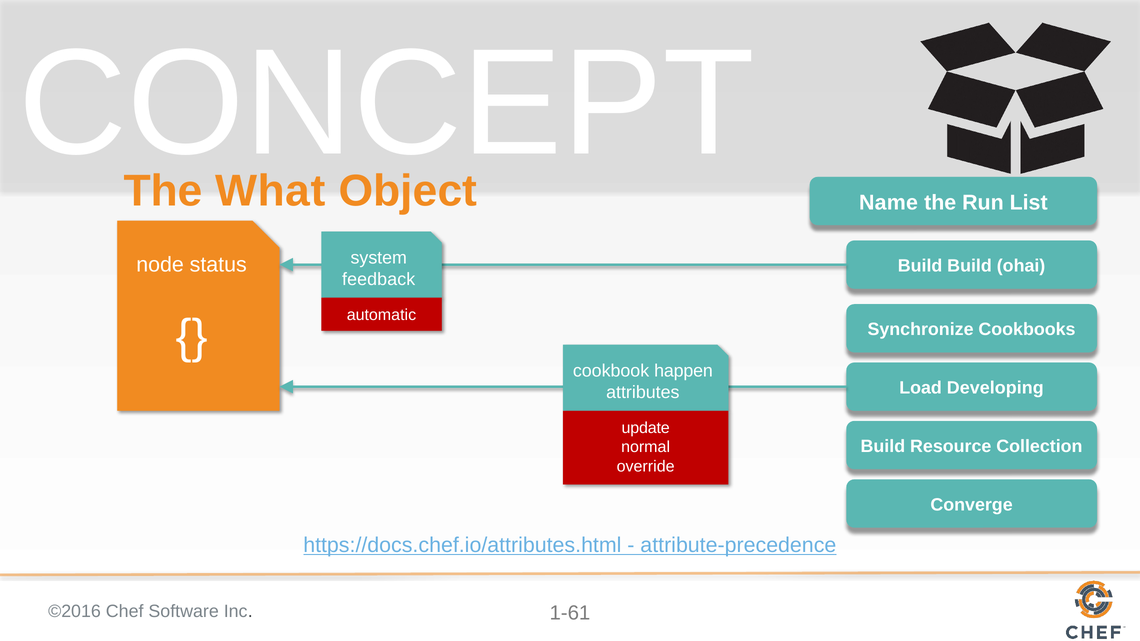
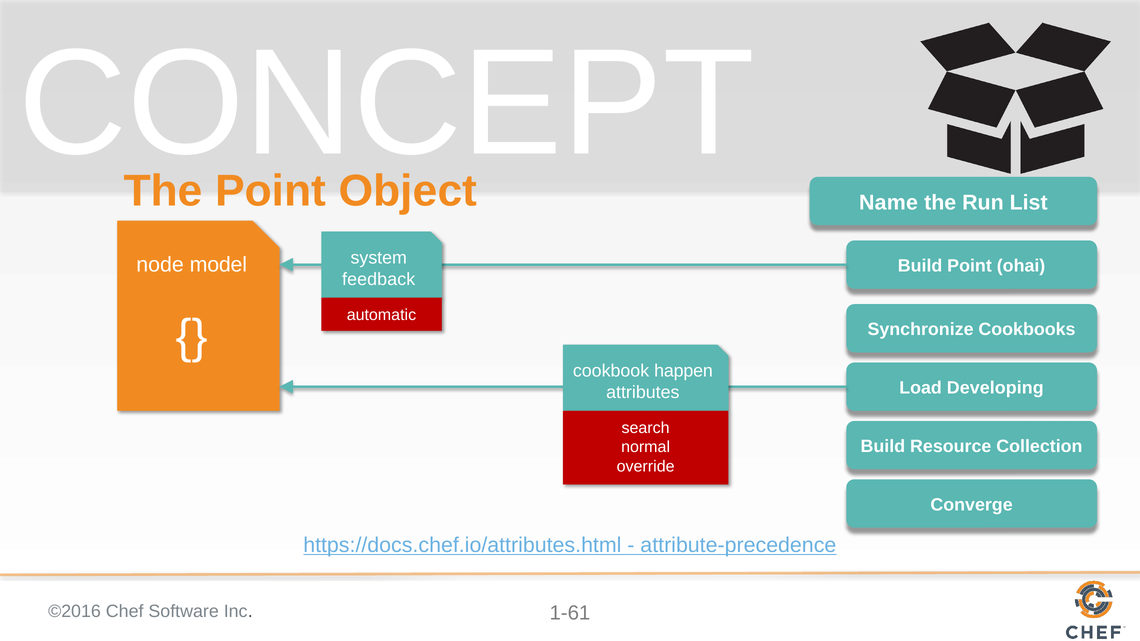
The What: What -> Point
status: status -> model
Build Build: Build -> Point
update: update -> search
